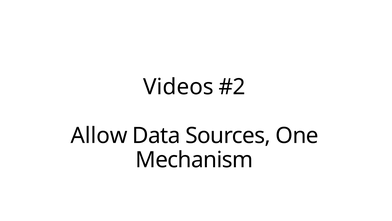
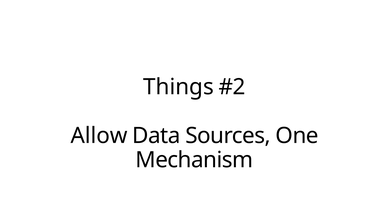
Videos: Videos -> Things
